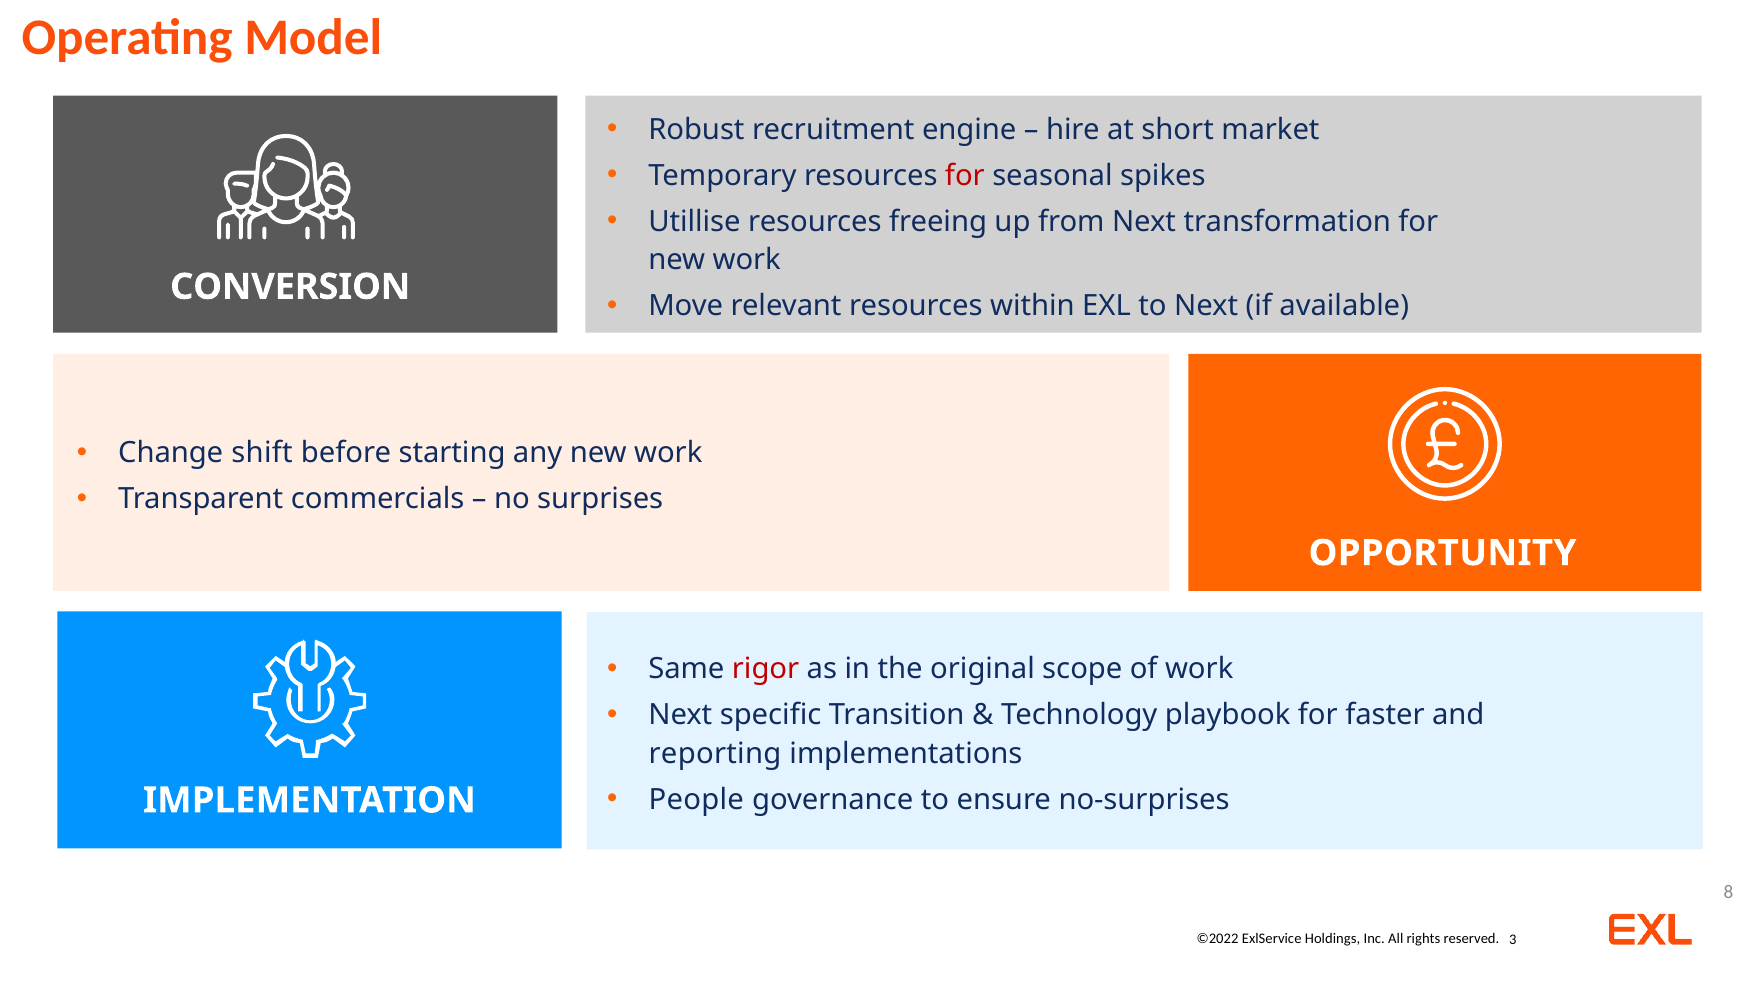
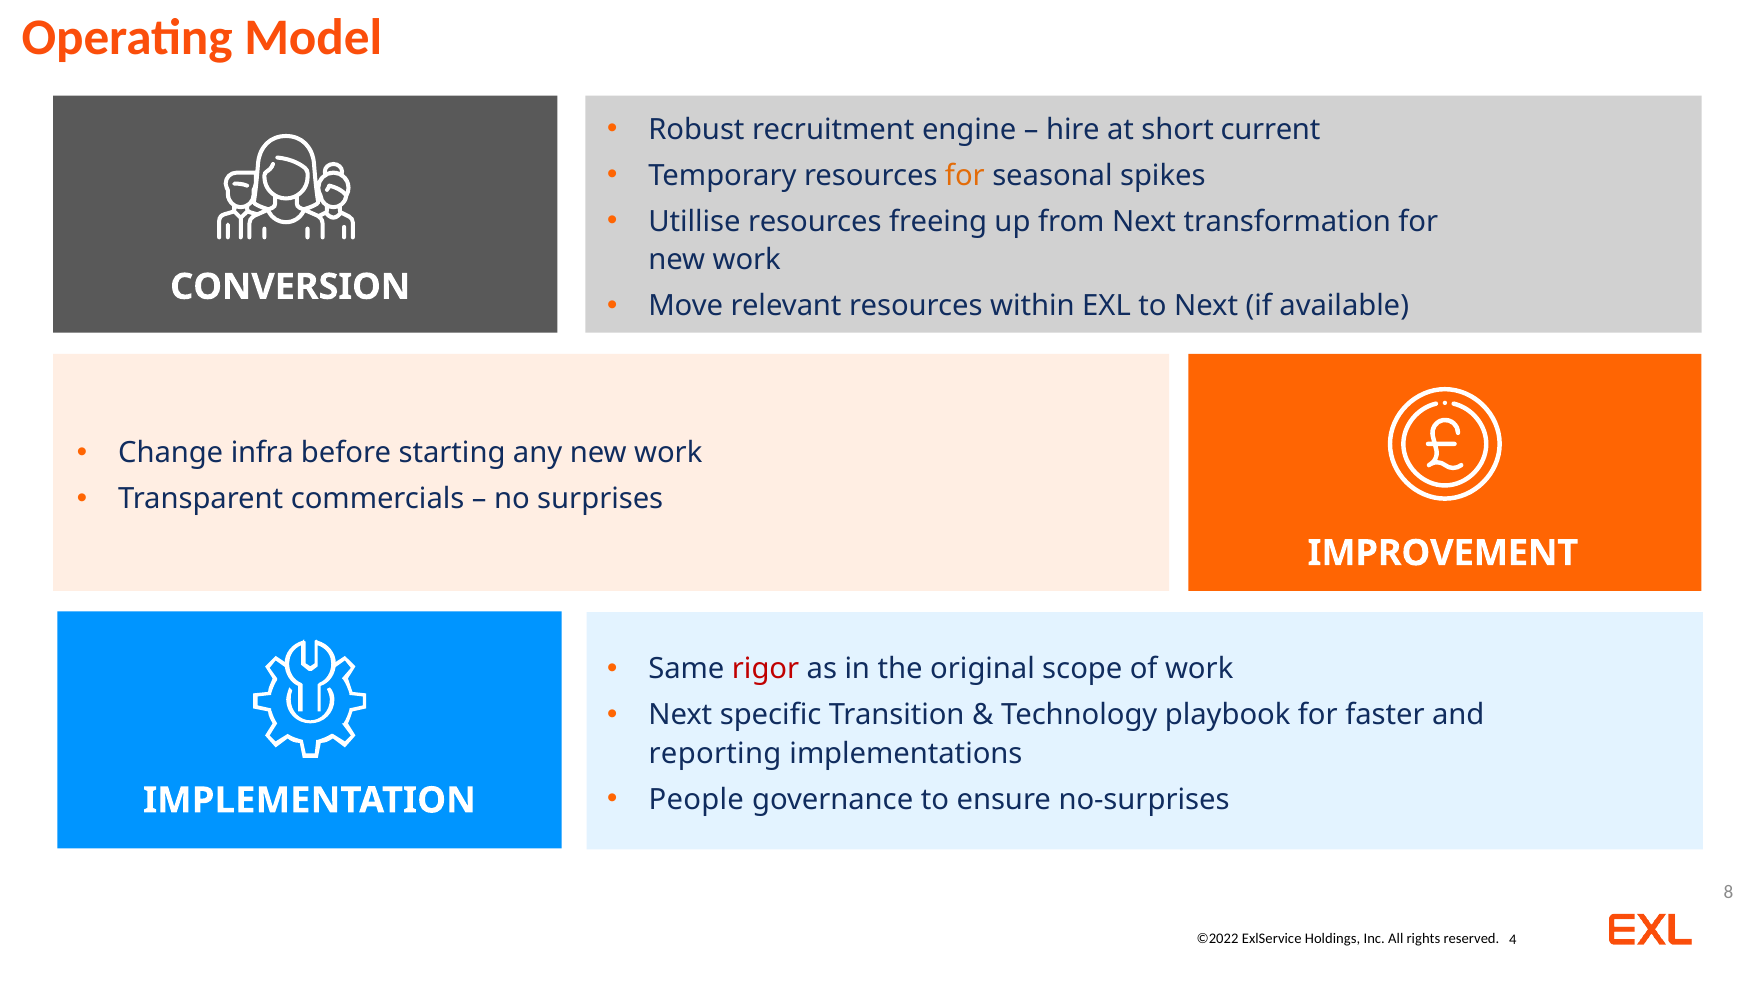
market: market -> current
for at (965, 176) colour: red -> orange
shift: shift -> infra
OPPORTUNITY: OPPORTUNITY -> IMPROVEMENT
3: 3 -> 4
